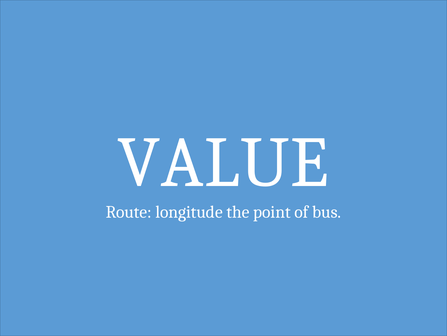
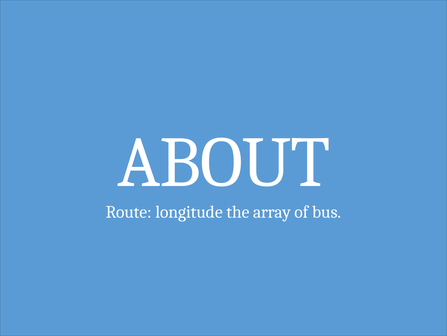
VALUE: VALUE -> ABOUT
point: point -> array
